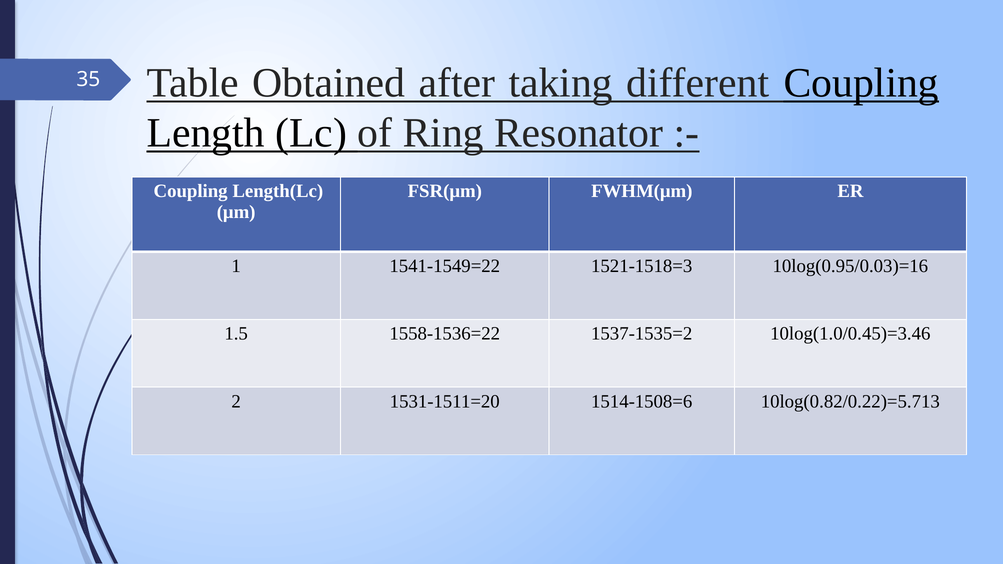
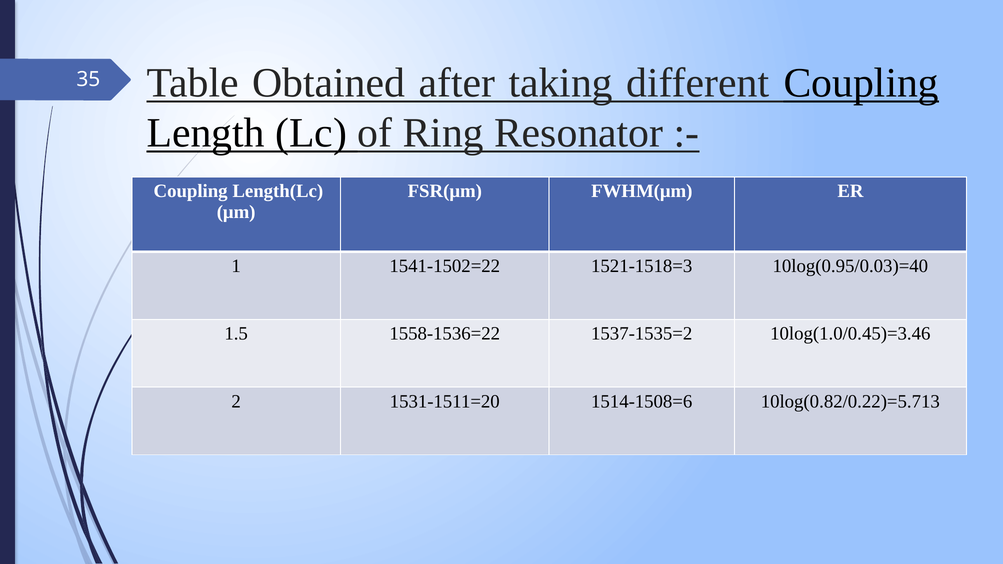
1541-1549=22: 1541-1549=22 -> 1541-1502=22
10log(0.95/0.03)=16: 10log(0.95/0.03)=16 -> 10log(0.95/0.03)=40
